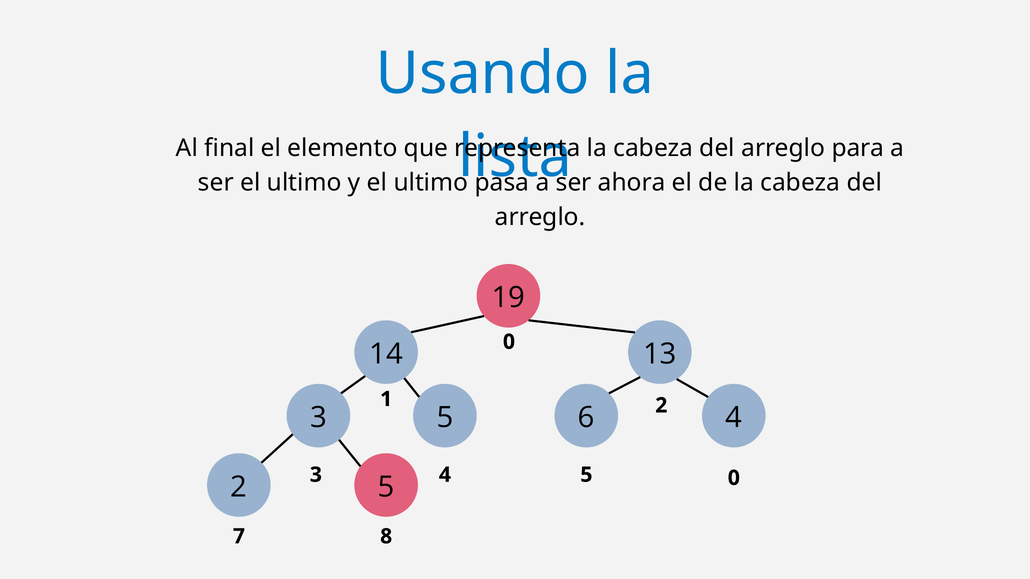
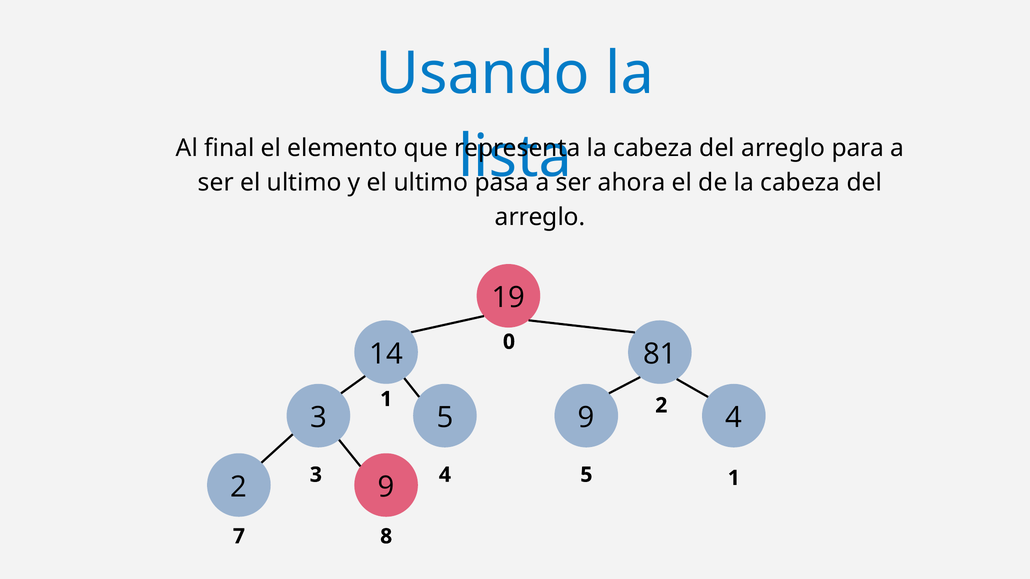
13: 13 -> 81
5 6: 6 -> 9
4 0: 0 -> 1
5 at (386, 487): 5 -> 9
